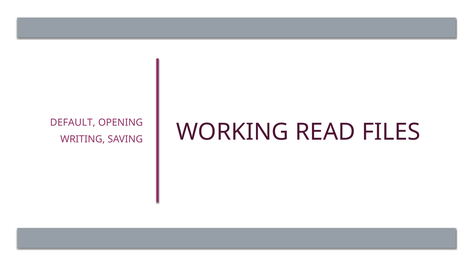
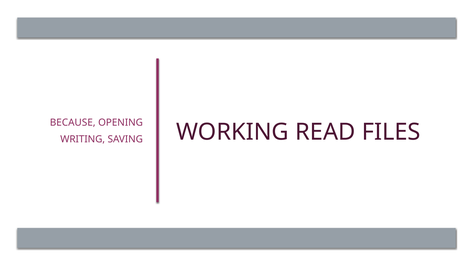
DEFAULT: DEFAULT -> BECAUSE
